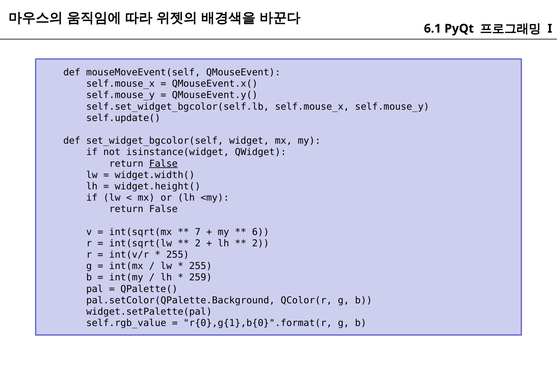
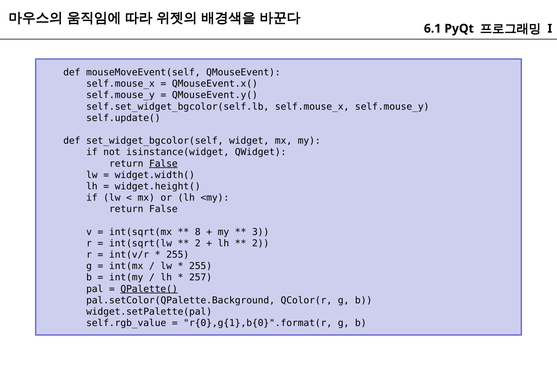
7: 7 -> 8
6: 6 -> 3
259: 259 -> 257
QPalette( underline: none -> present
